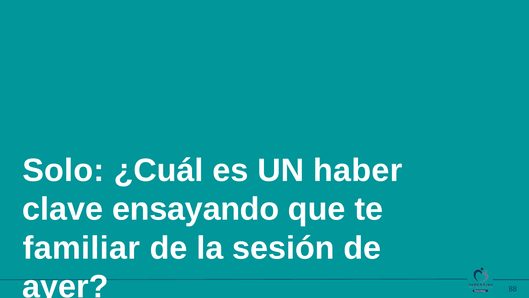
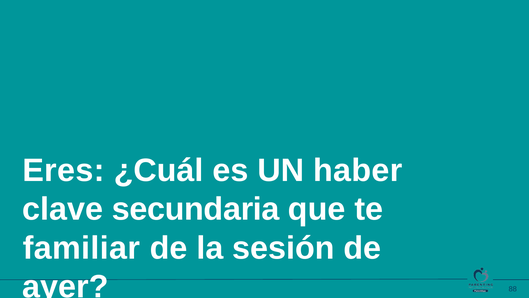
Solo: Solo -> Eres
ensayando: ensayando -> secundaria
